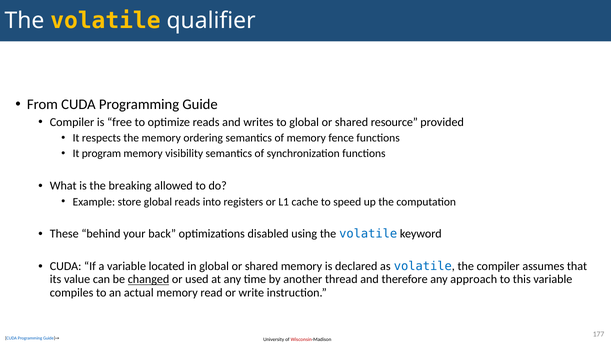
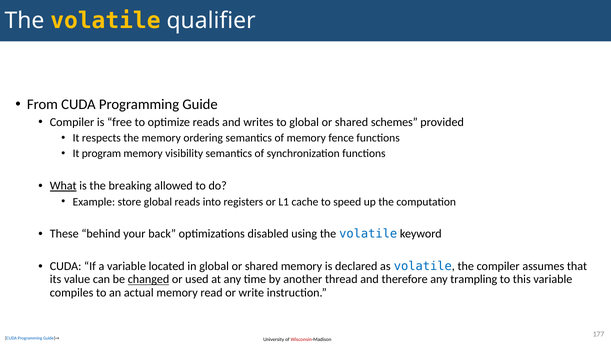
resource: resource -> schemes
What underline: none -> present
approach: approach -> trampling
